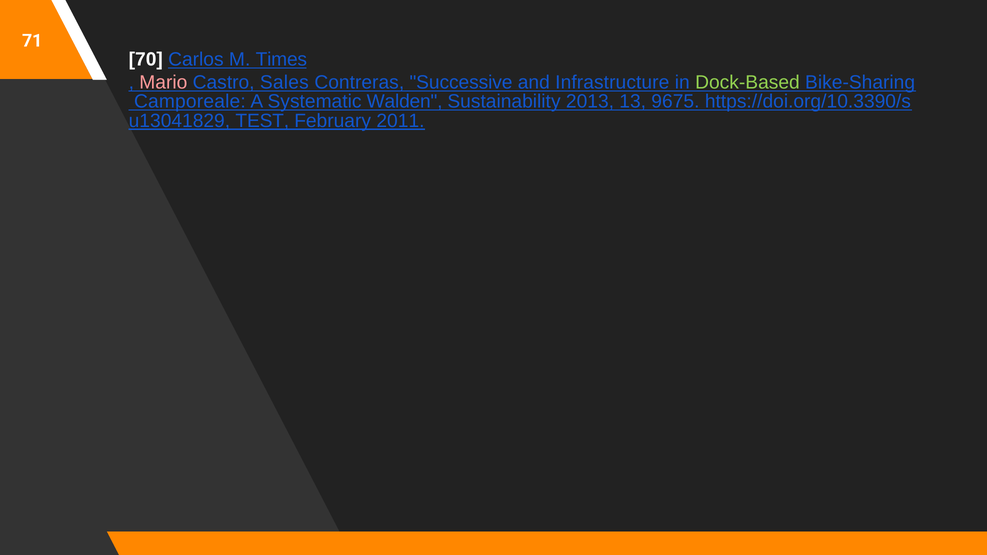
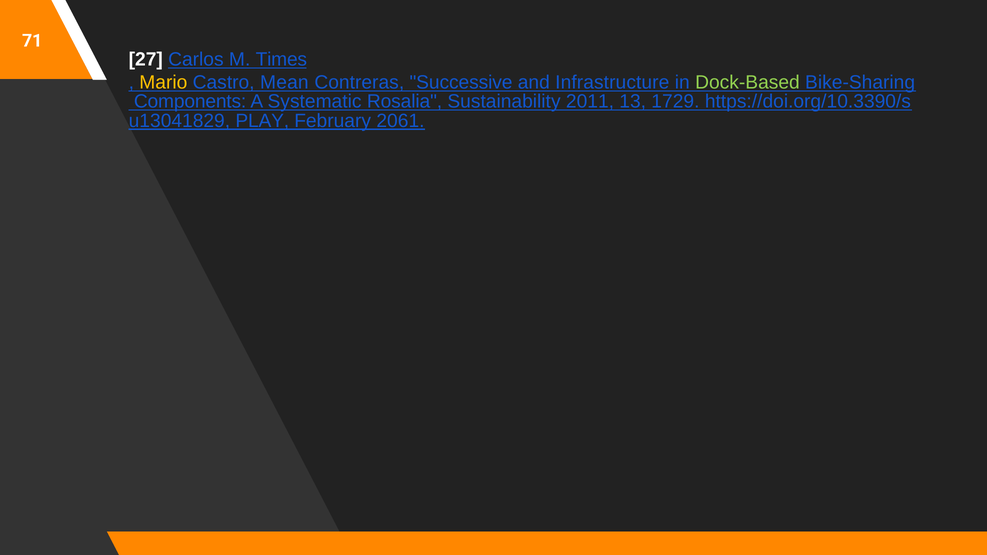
70: 70 -> 27
Mario colour: pink -> yellow
Sales: Sales -> Mean
Camporeale: Camporeale -> Components
Walden: Walden -> Rosalia
2013: 2013 -> 2011
9675: 9675 -> 1729
TEST: TEST -> PLAY
2011: 2011 -> 2061
